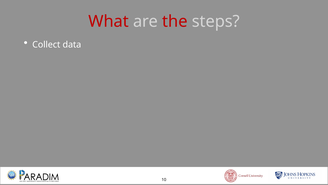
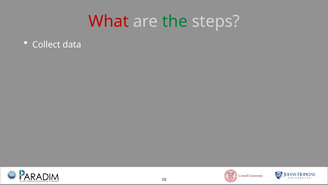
the colour: red -> green
